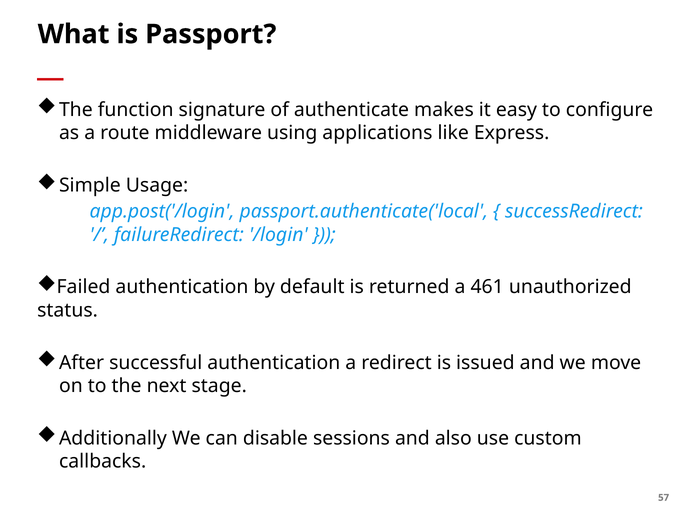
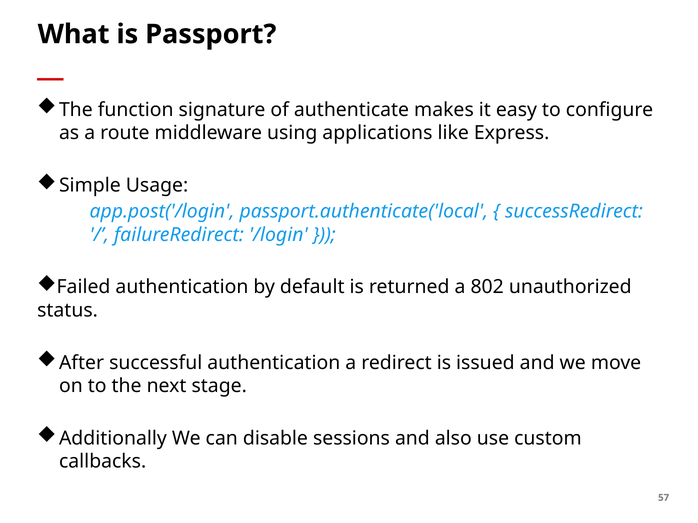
461: 461 -> 802
